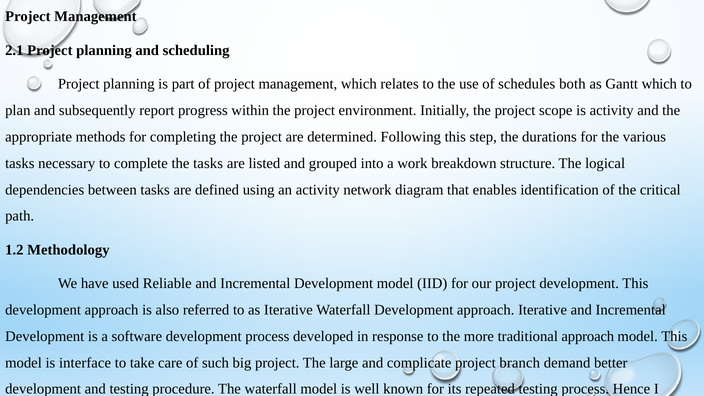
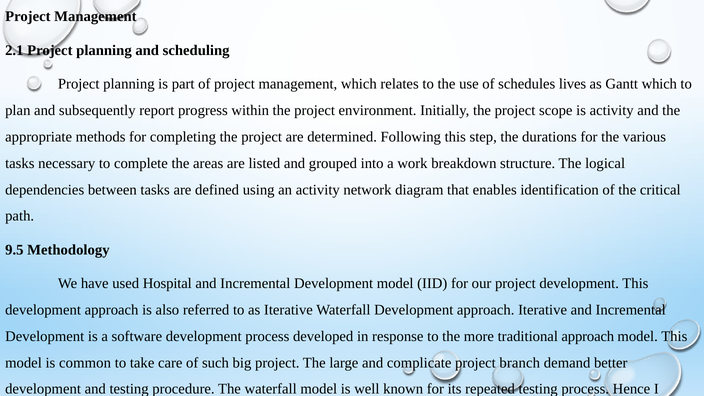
both: both -> lives
the tasks: tasks -> areas
1.2: 1.2 -> 9.5
Reliable: Reliable -> Hospital
interface: interface -> common
